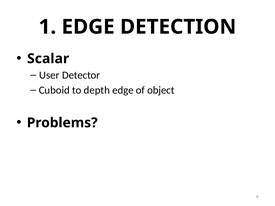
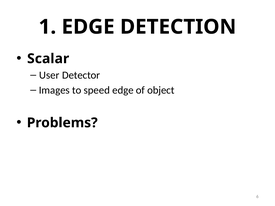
Cuboid: Cuboid -> Images
depth: depth -> speed
